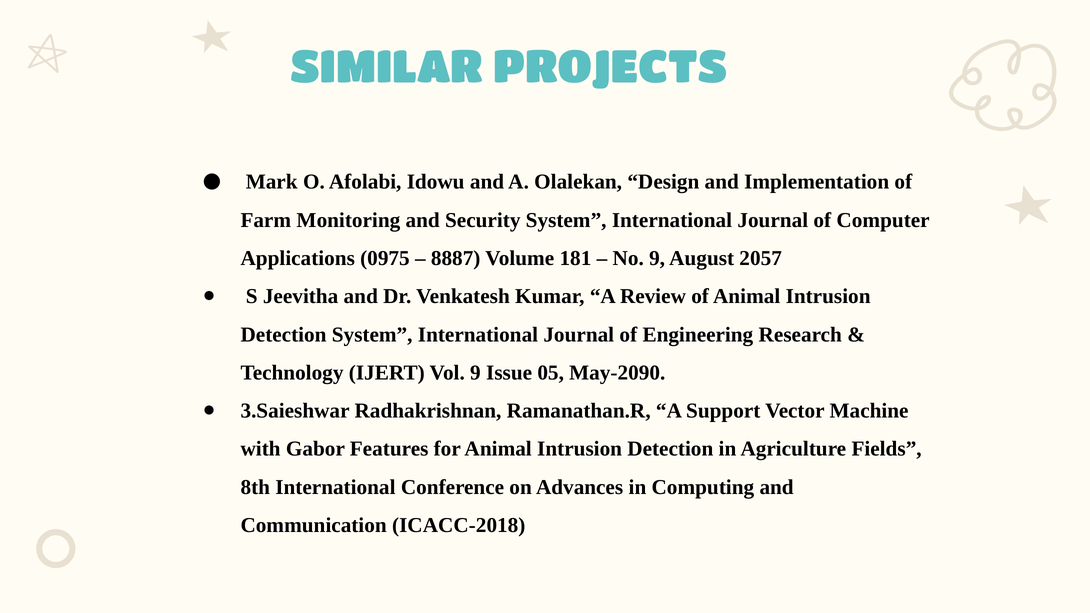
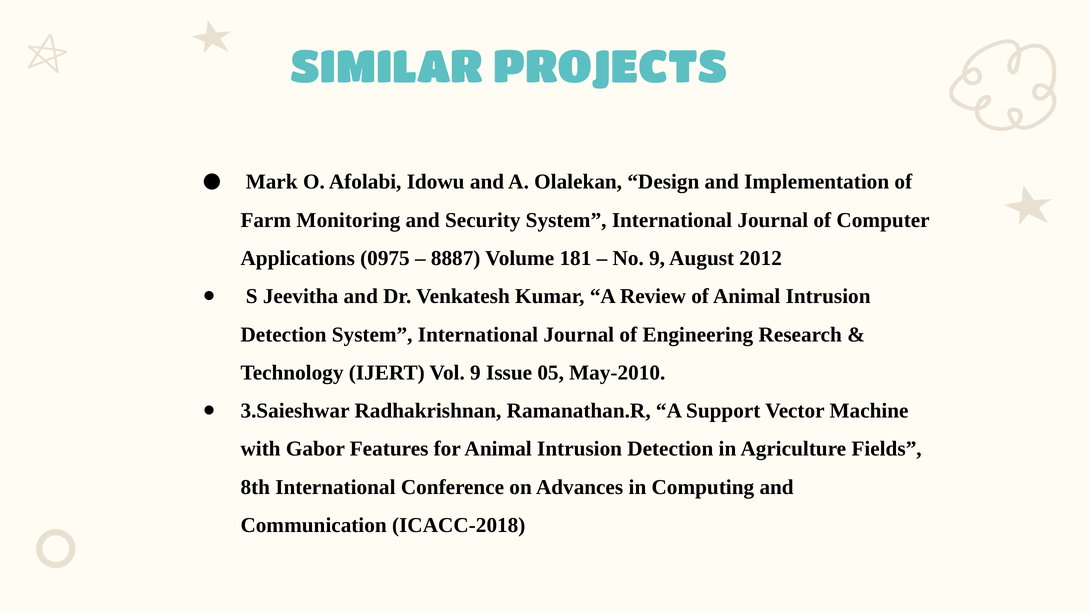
2057: 2057 -> 2012
May-2090: May-2090 -> May-2010
